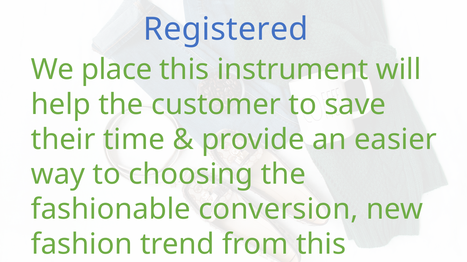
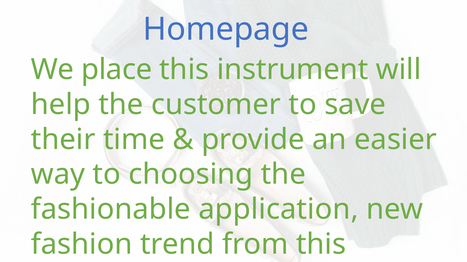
Registered: Registered -> Homepage
conversion: conversion -> application
